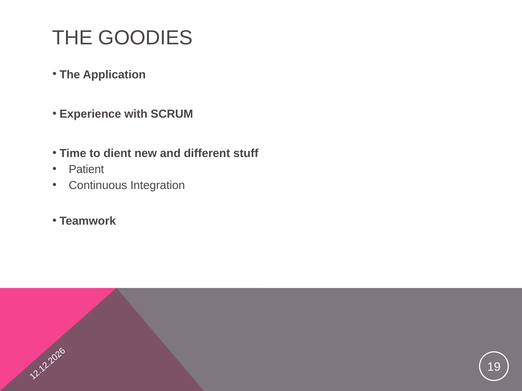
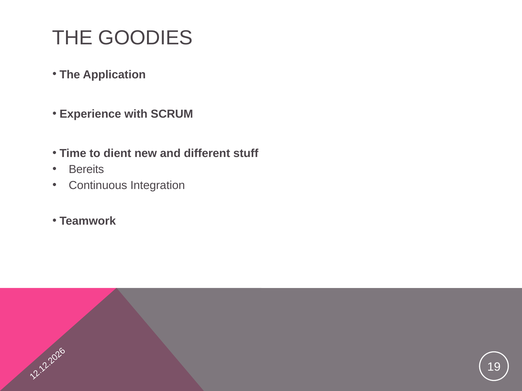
Patient: Patient -> Bereits
